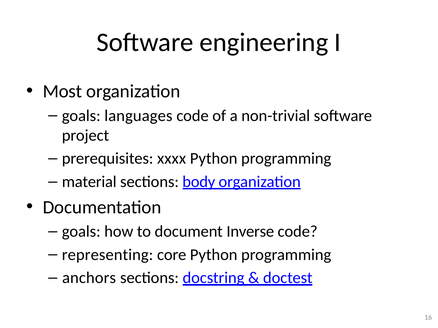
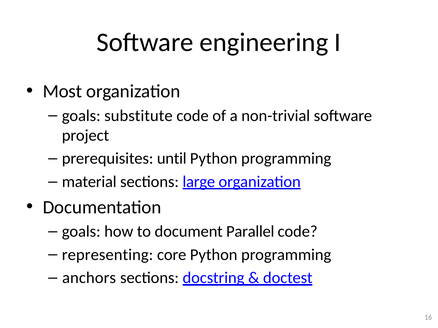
languages: languages -> substitute
xxxx: xxxx -> until
body: body -> large
Inverse: Inverse -> Parallel
